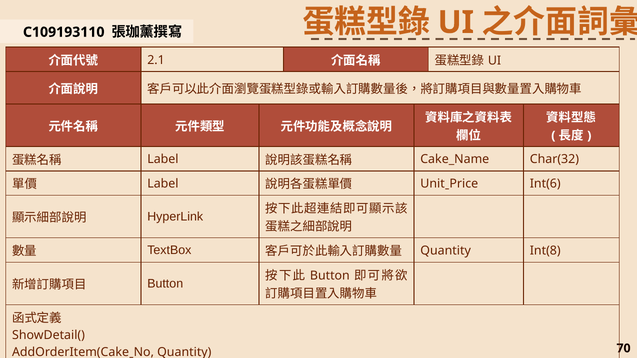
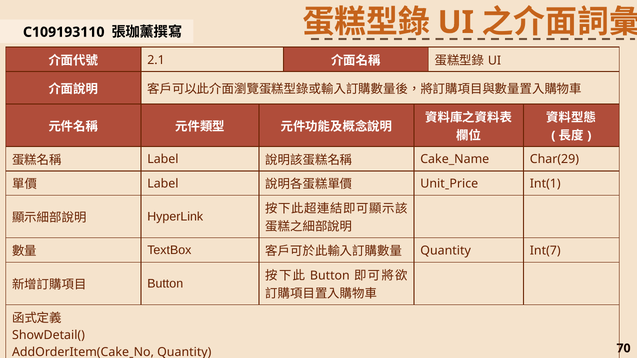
Char(32: Char(32 -> Char(29
Int(6: Int(6 -> Int(1
Int(8: Int(8 -> Int(7
